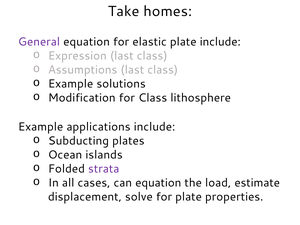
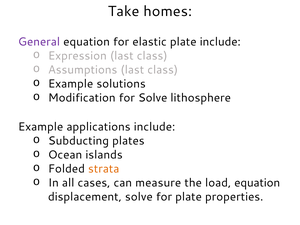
for Class: Class -> Solve
strata colour: purple -> orange
can equation: equation -> measure
load estimate: estimate -> equation
